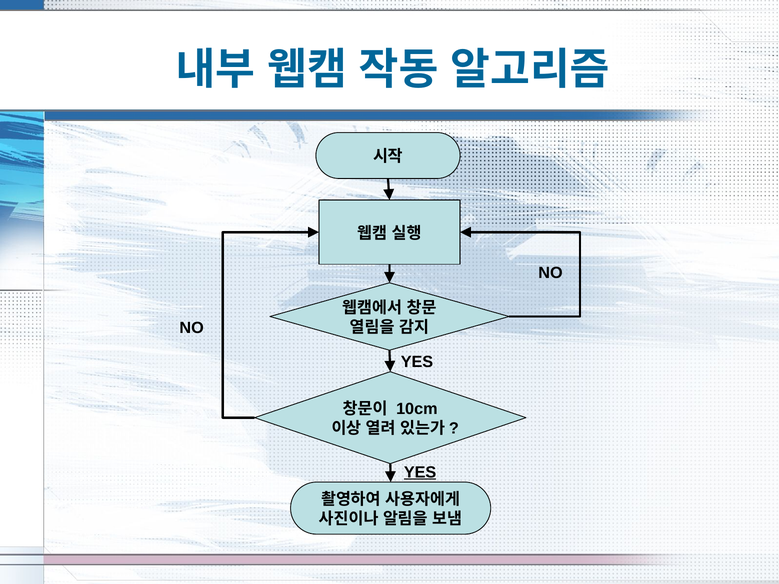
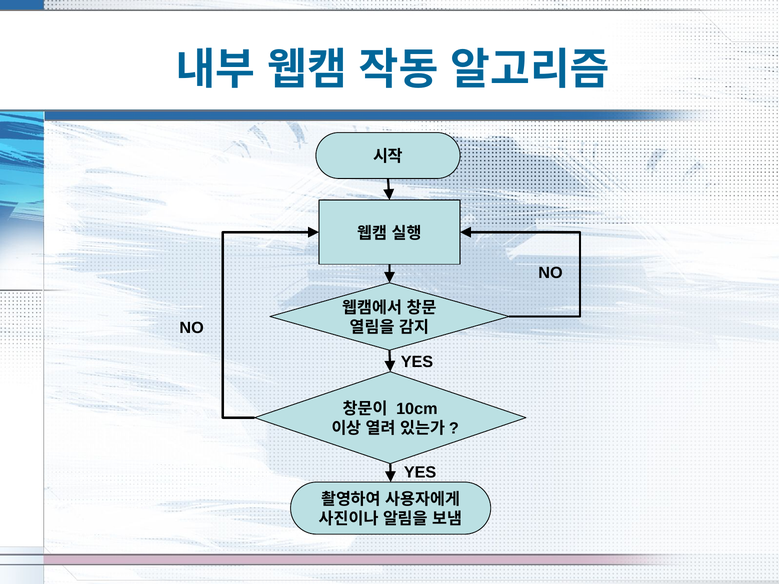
YES at (420, 472) underline: present -> none
